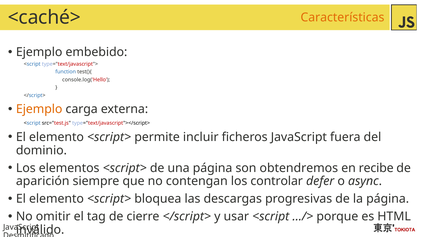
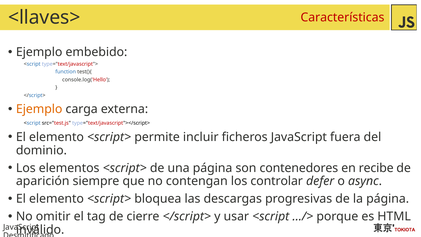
<caché>: <caché> -> <llaves>
Características colour: orange -> red
obtendremos: obtendremos -> contenedores
